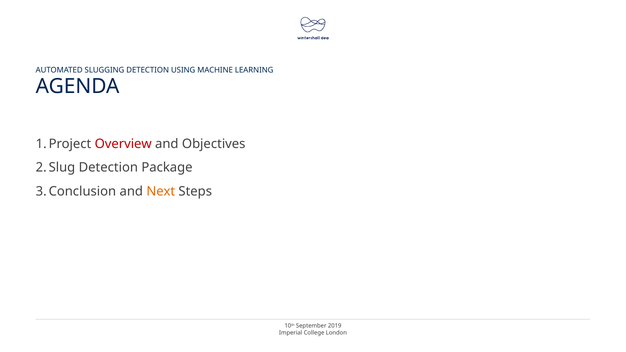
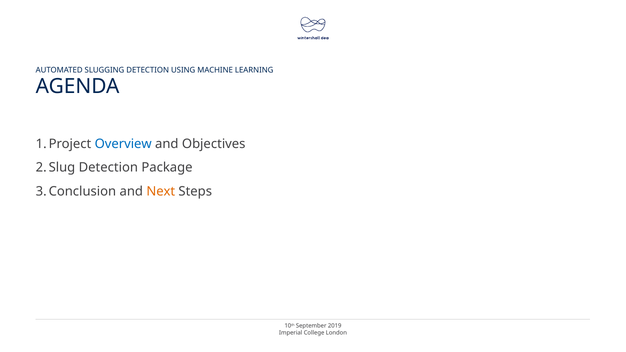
Overview colour: red -> blue
